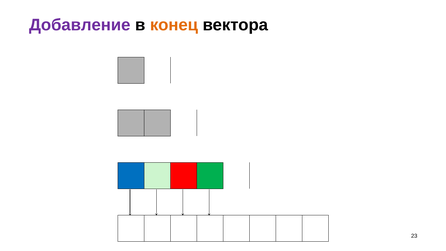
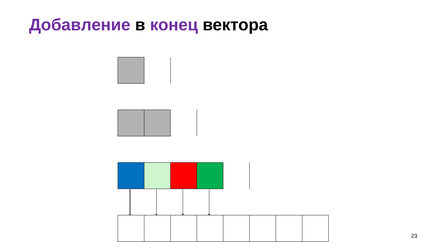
конец colour: orange -> purple
